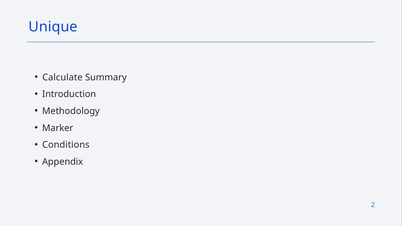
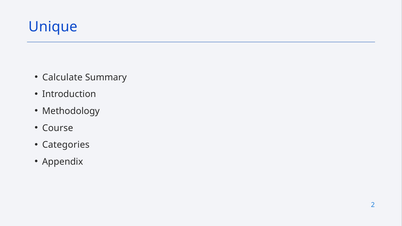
Marker: Marker -> Course
Conditions: Conditions -> Categories
